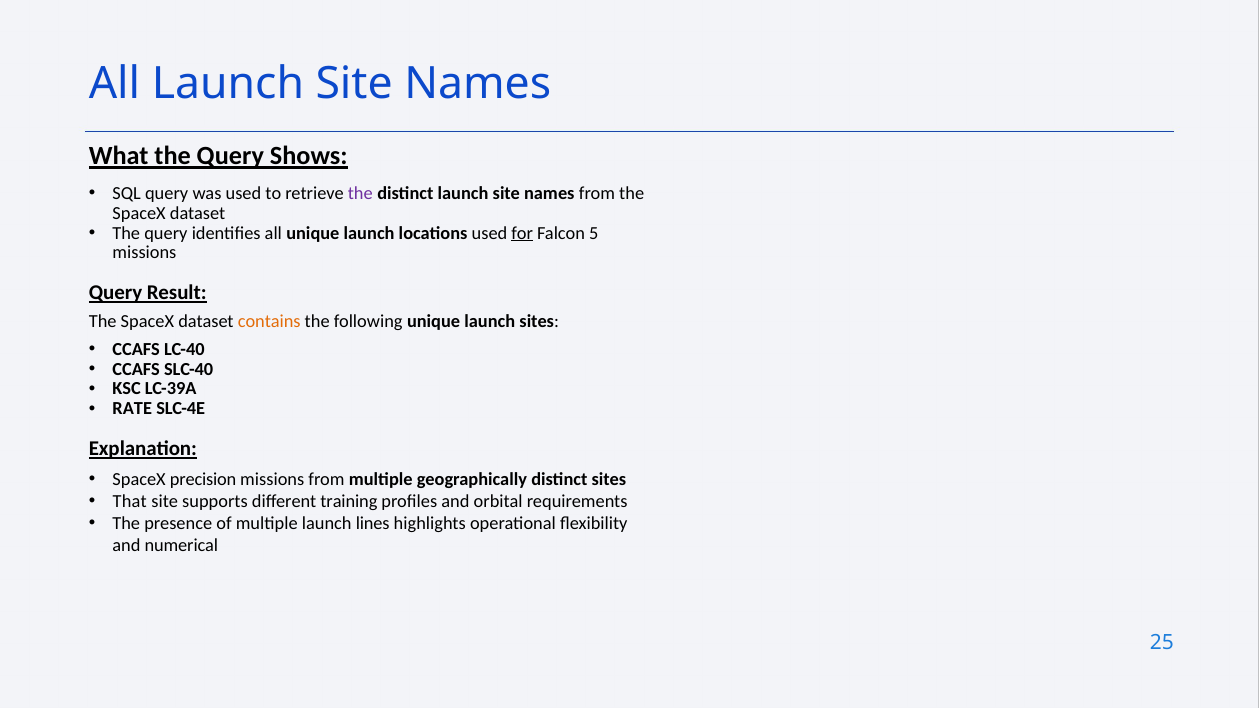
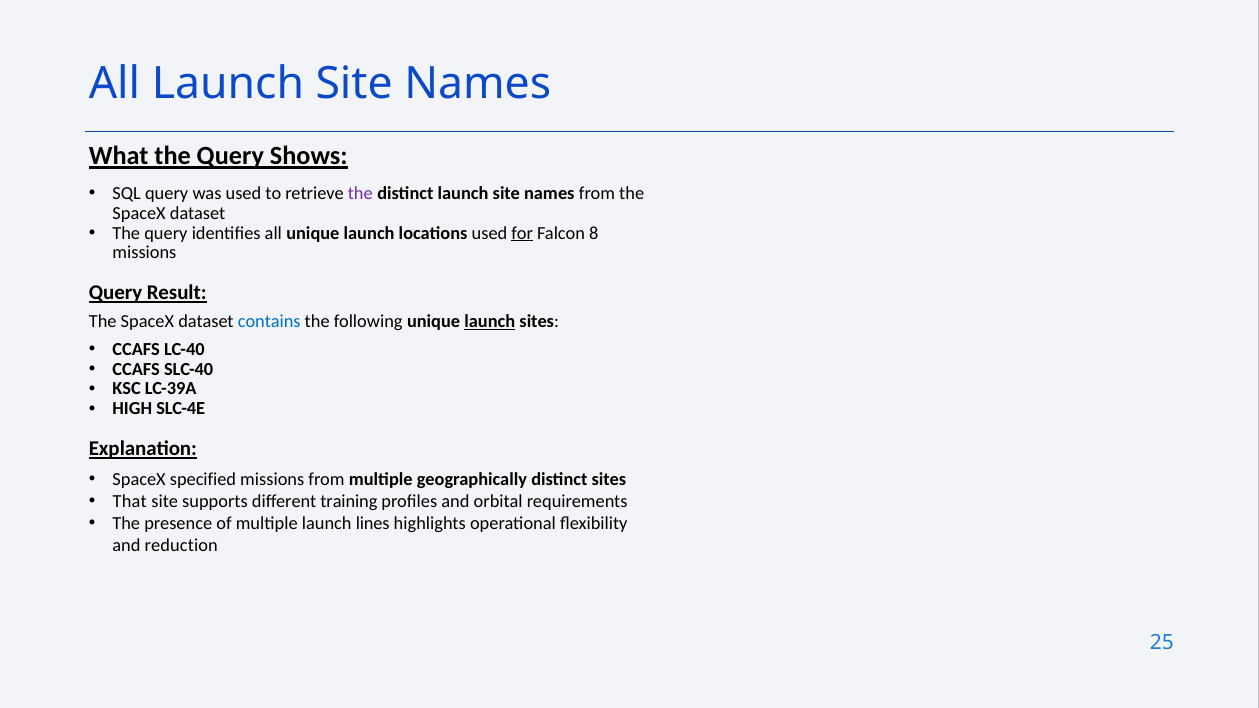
5: 5 -> 8
contains colour: orange -> blue
launch at (490, 322) underline: none -> present
RATE: RATE -> HIGH
precision: precision -> specified
numerical: numerical -> reduction
